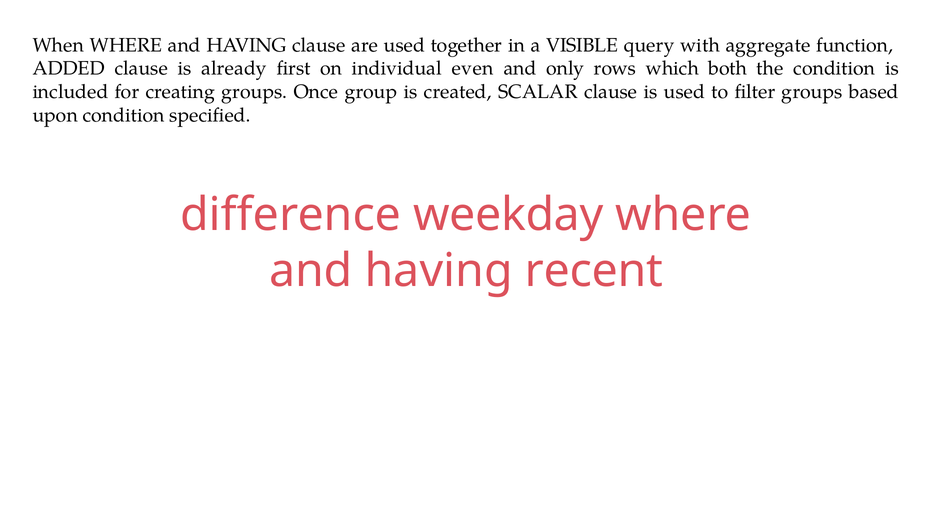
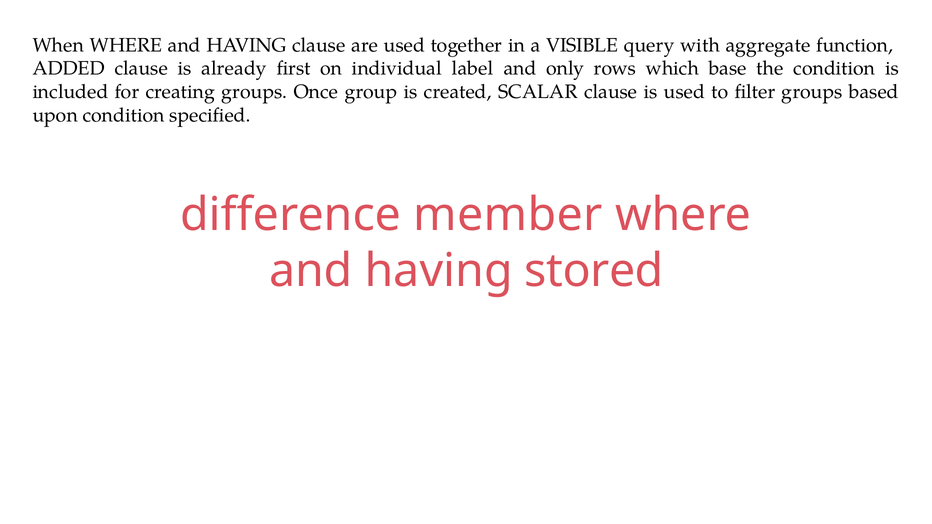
even: even -> label
both: both -> base
weekday: weekday -> member
recent: recent -> stored
